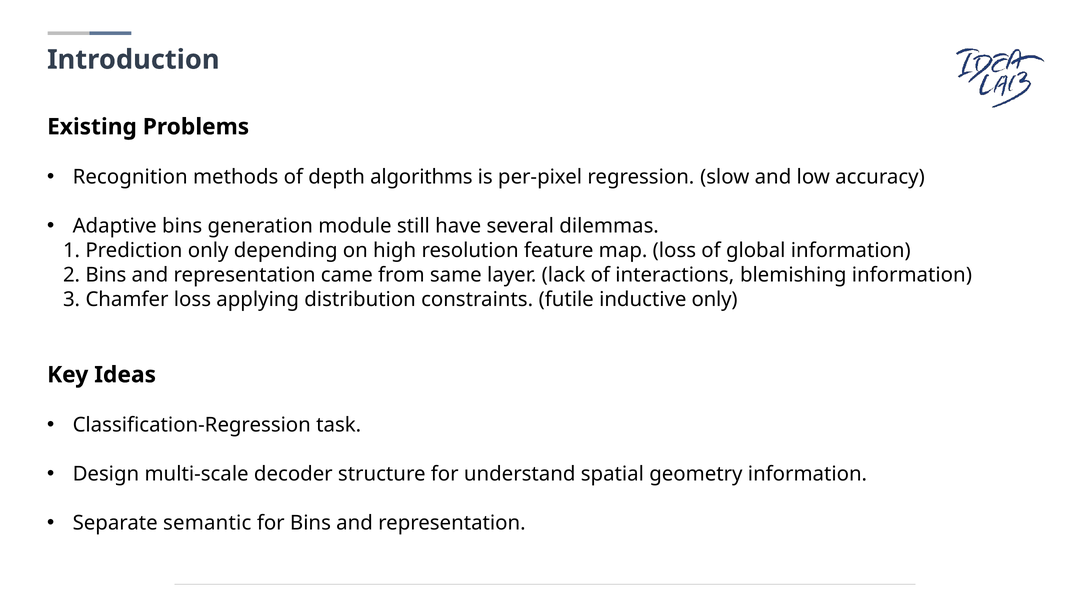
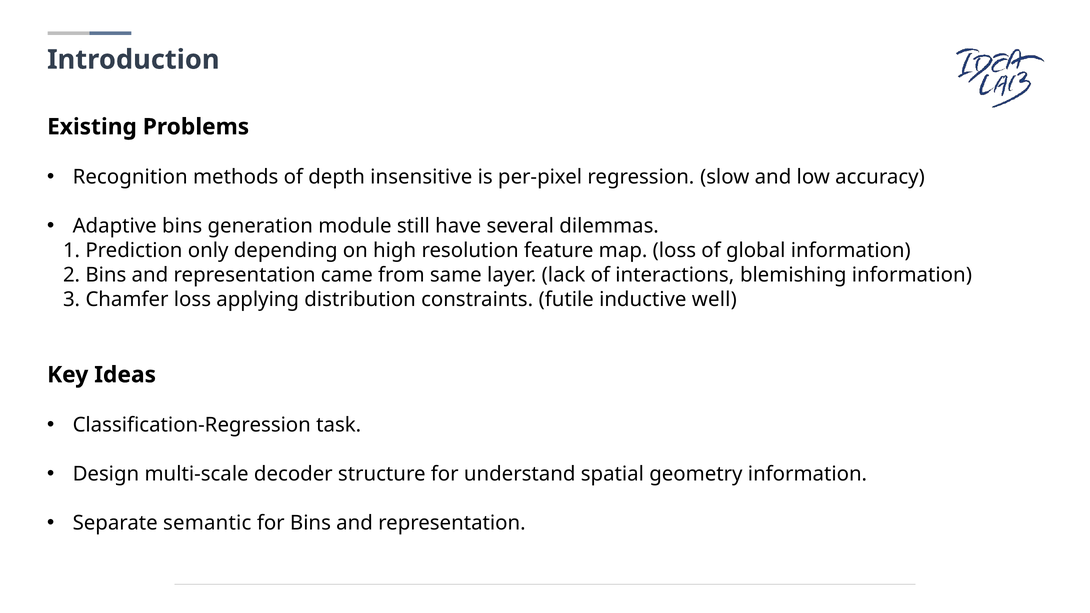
algorithms: algorithms -> insensitive
inductive only: only -> well
